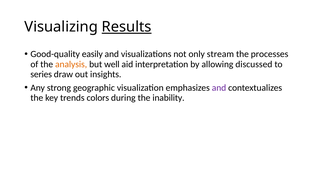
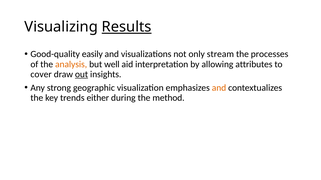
discussed: discussed -> attributes
series: series -> cover
out underline: none -> present
and at (219, 88) colour: purple -> orange
colors: colors -> either
inability: inability -> method
